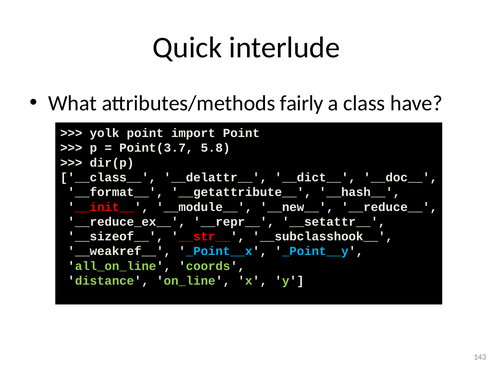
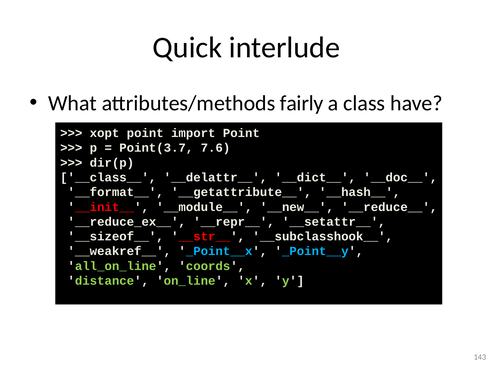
yolk: yolk -> xopt
5.8: 5.8 -> 7.6
